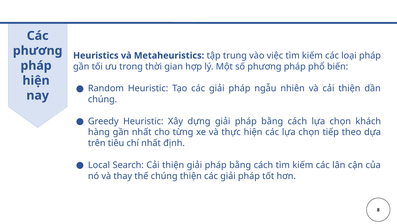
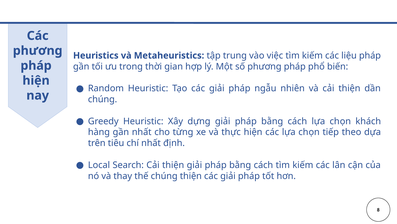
loại: loại -> liệu
